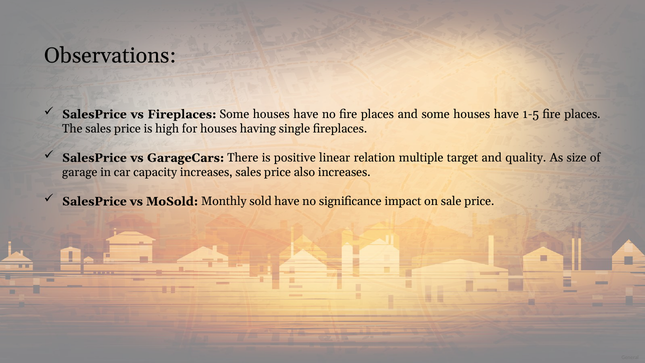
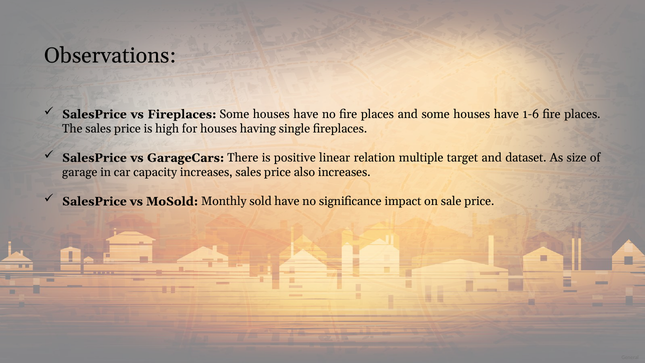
1-5: 1-5 -> 1-6
quality: quality -> dataset
